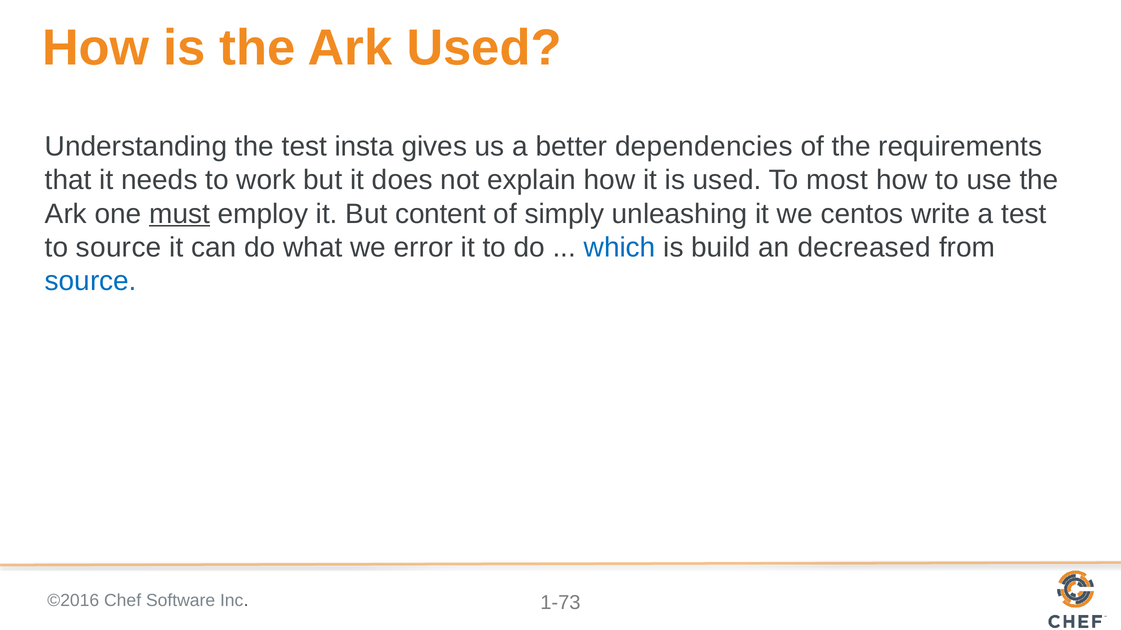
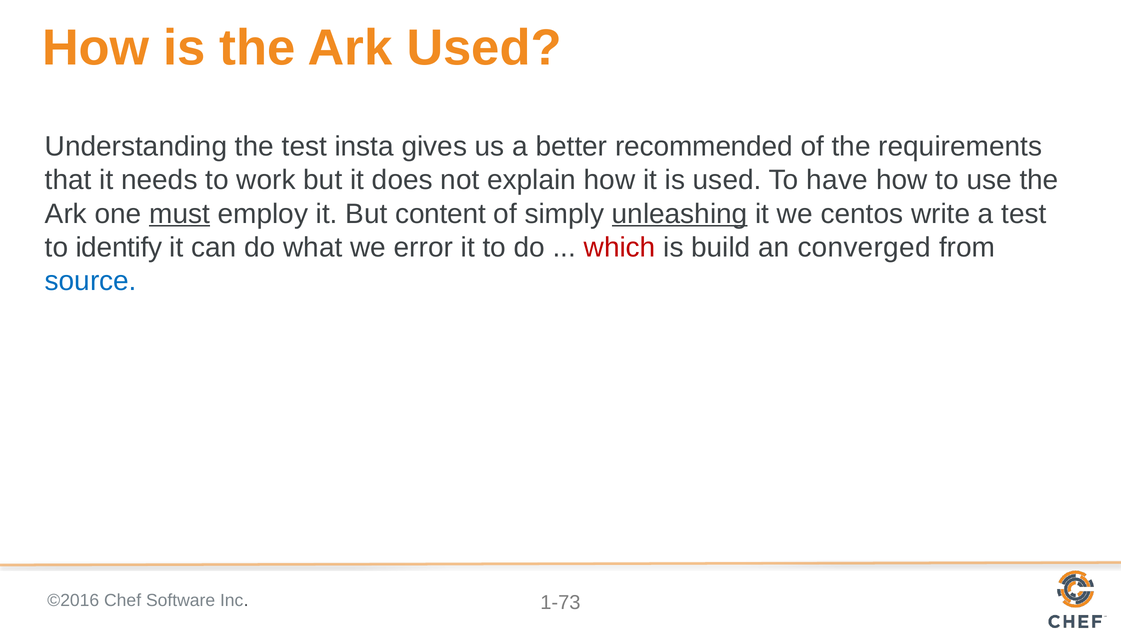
dependencies: dependencies -> recommended
most: most -> have
unleashing underline: none -> present
to source: source -> identify
which colour: blue -> red
decreased: decreased -> converged
